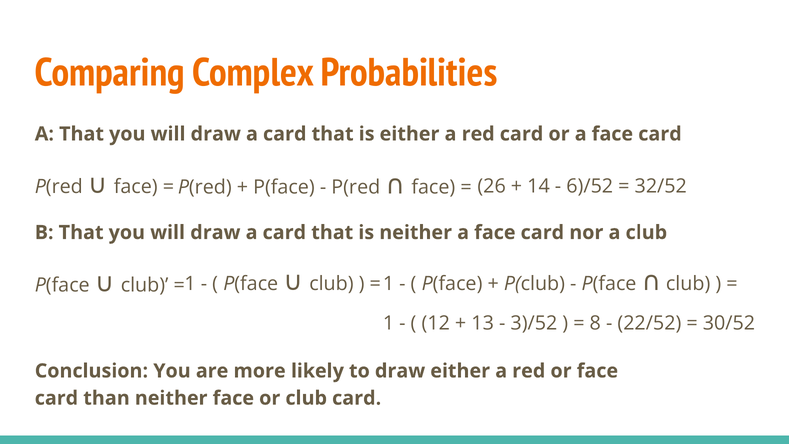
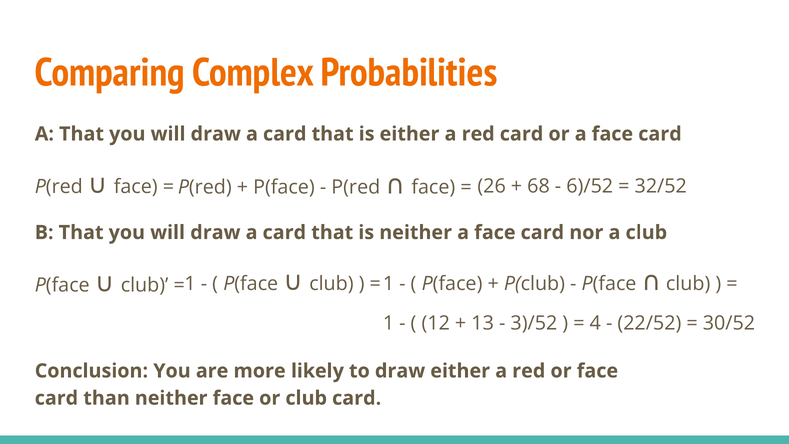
14: 14 -> 68
8: 8 -> 4
